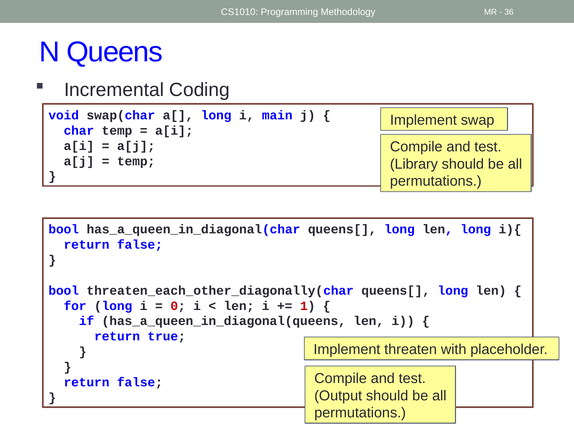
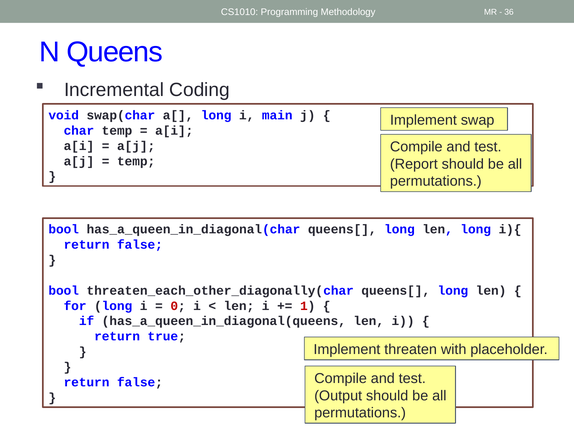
Library: Library -> Report
